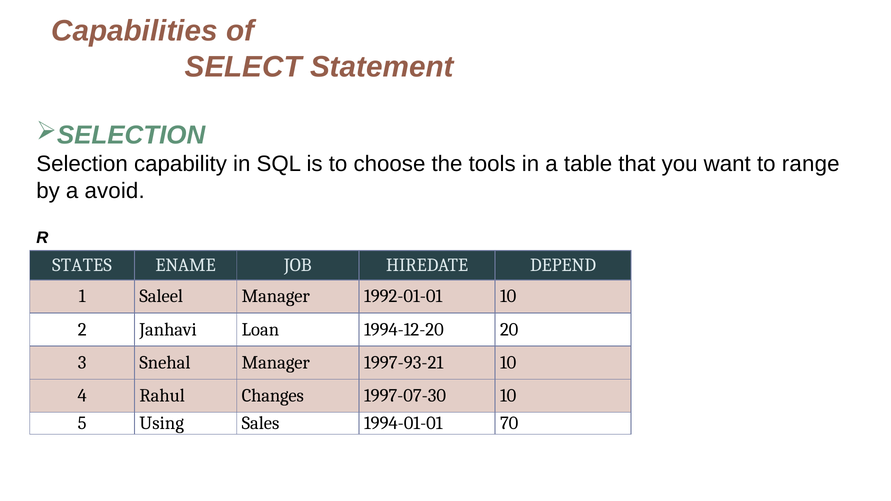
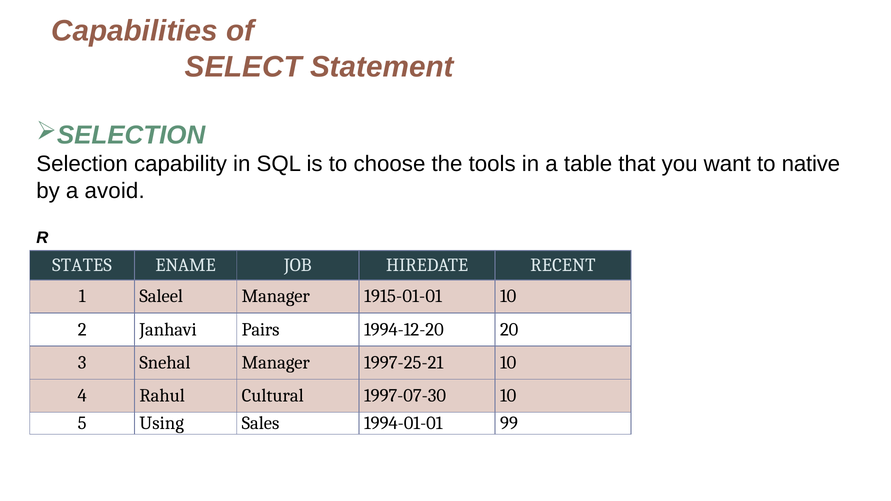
range: range -> native
DEPEND: DEPEND -> RECENT
1992-01-01: 1992-01-01 -> 1915-01-01
Loan: Loan -> Pairs
1997-93-21: 1997-93-21 -> 1997-25-21
Changes: Changes -> Cultural
70: 70 -> 99
